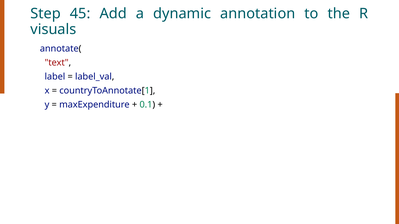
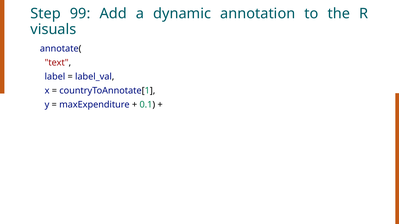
45: 45 -> 99
